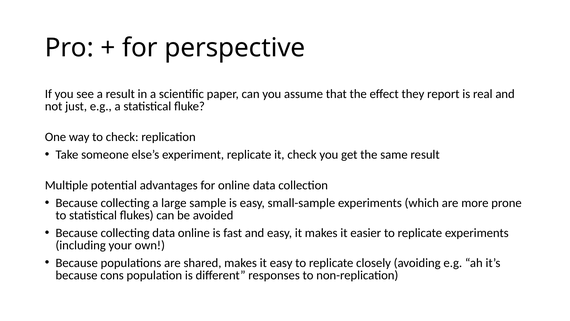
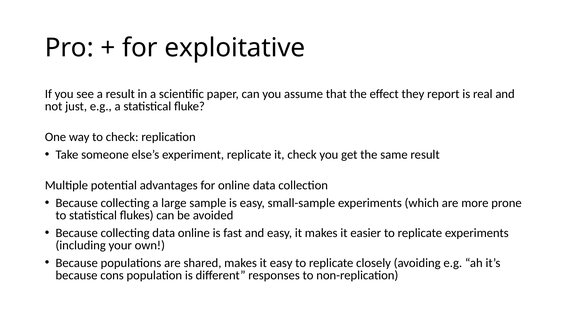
perspective: perspective -> exploitative
